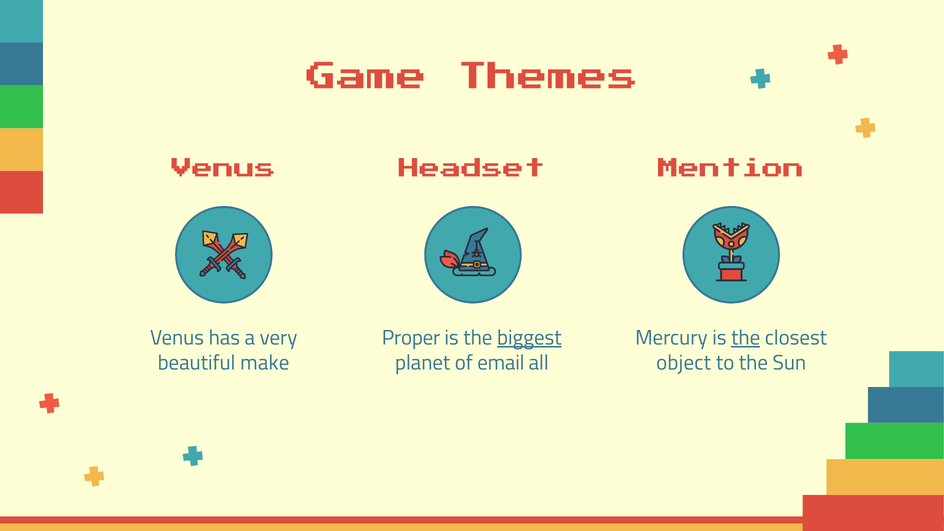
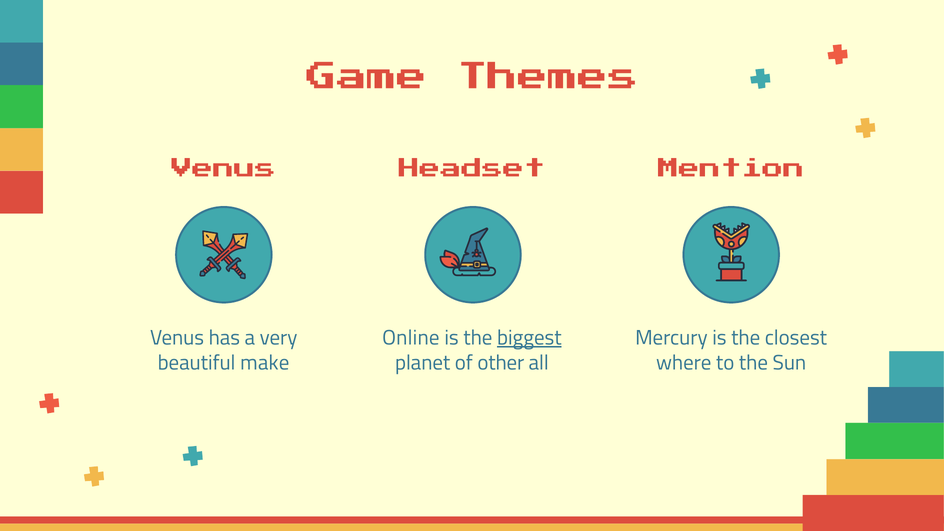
Proper: Proper -> Online
the at (746, 338) underline: present -> none
email: email -> other
object: object -> where
